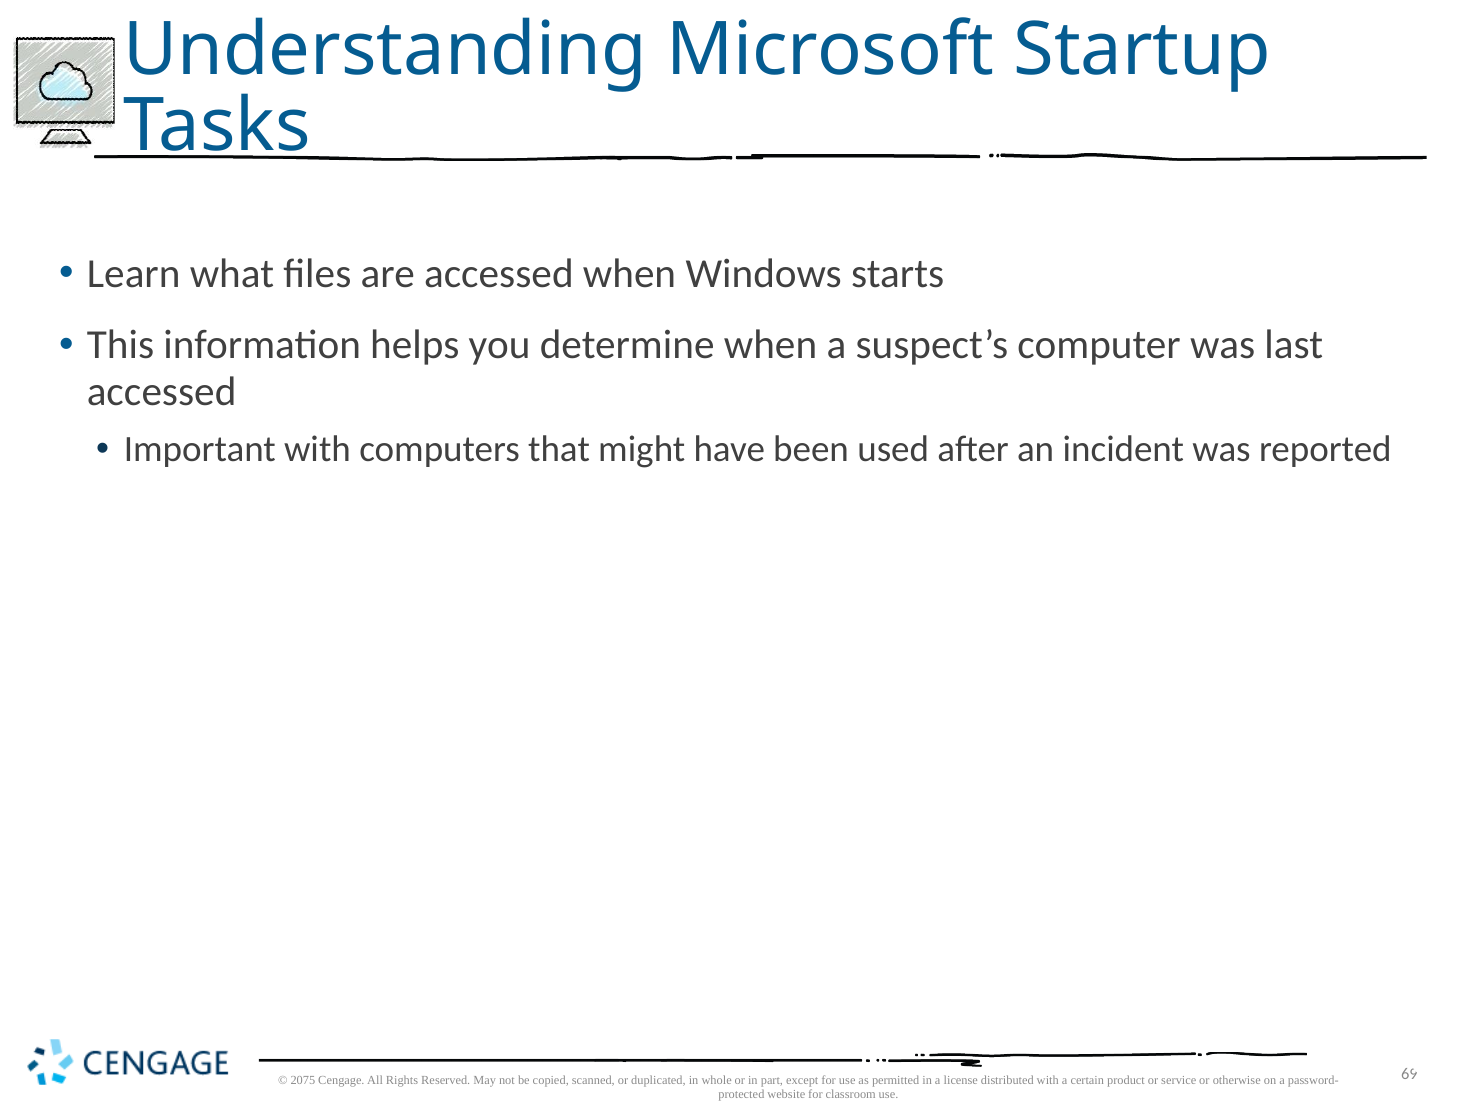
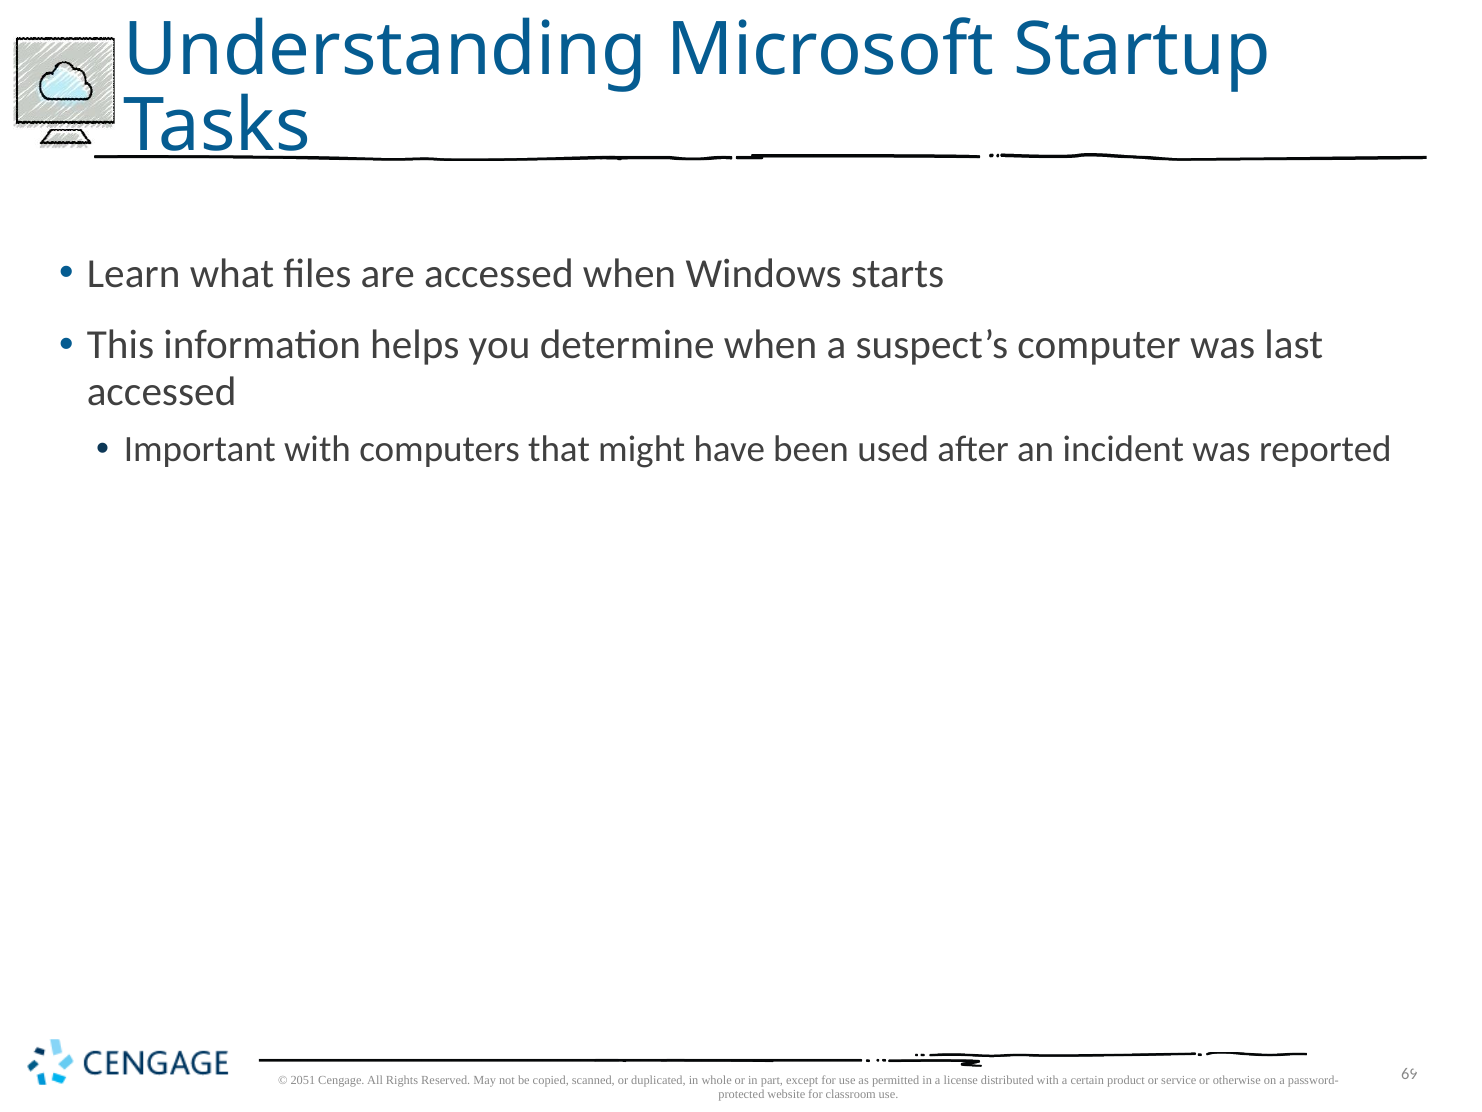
2075: 2075 -> 2051
